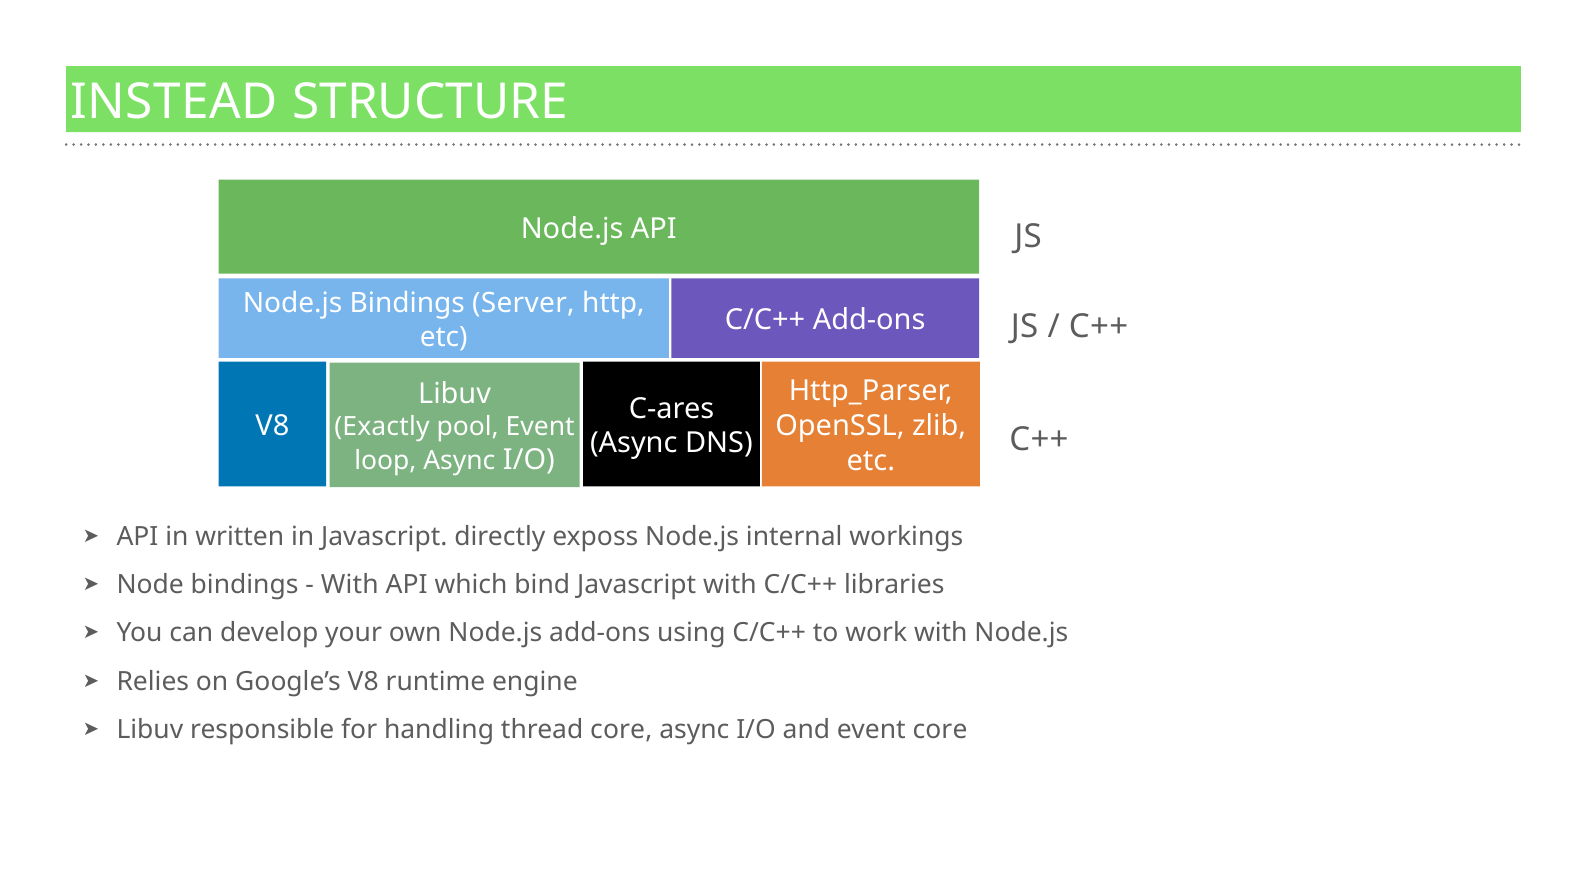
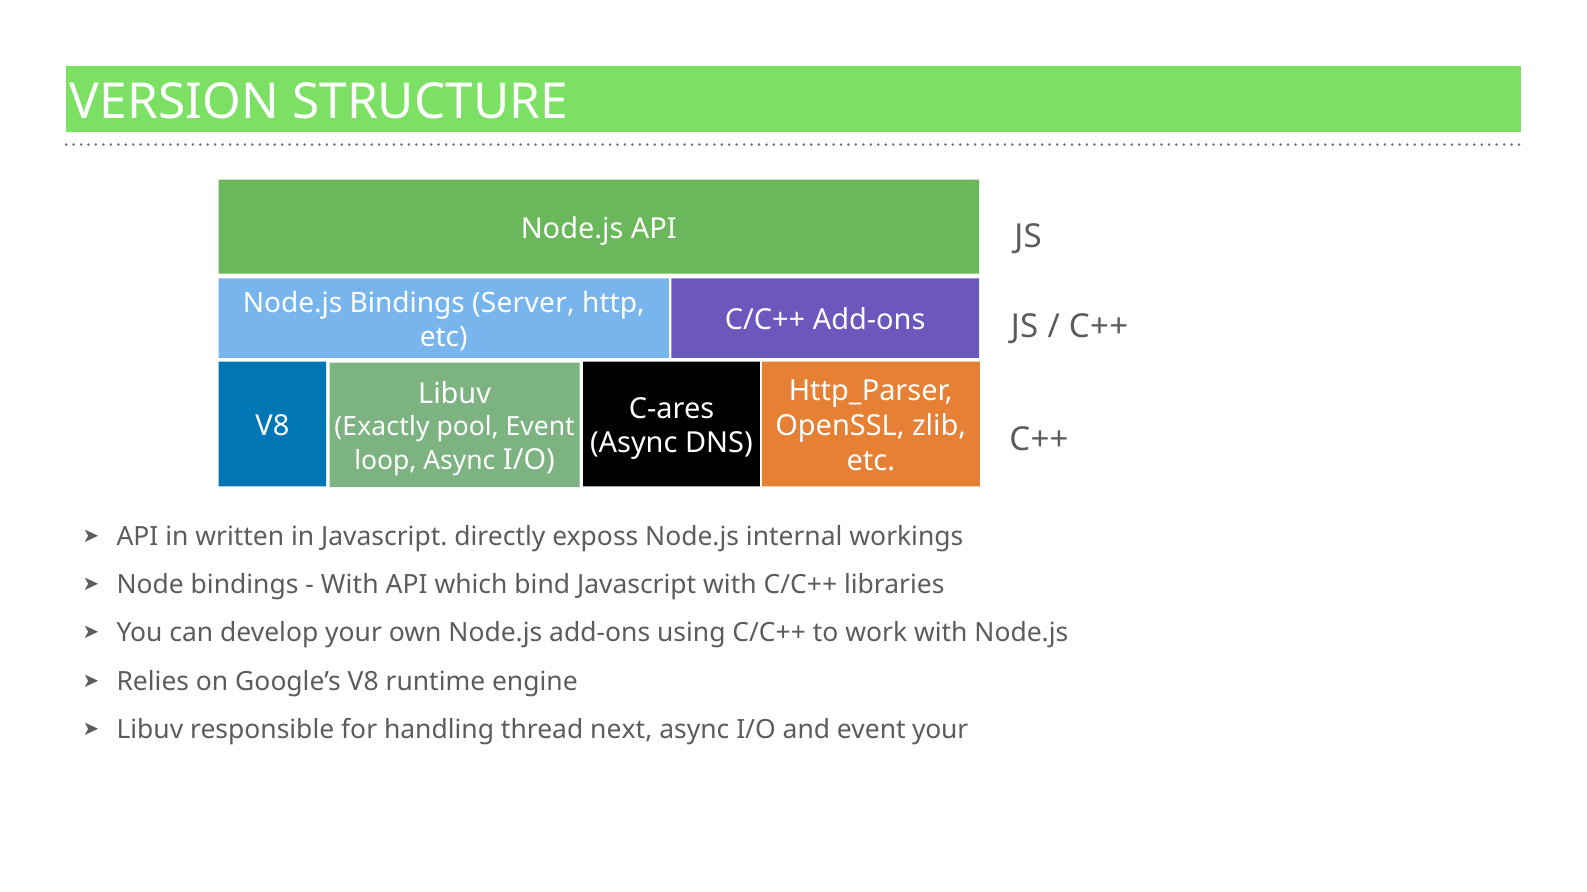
INSTEAD: INSTEAD -> VERSION
thread core: core -> next
event core: core -> your
